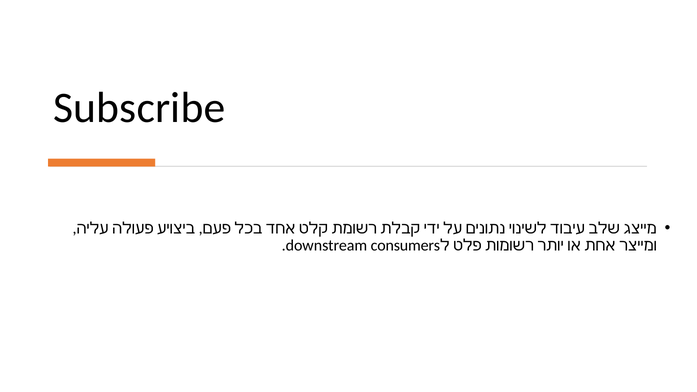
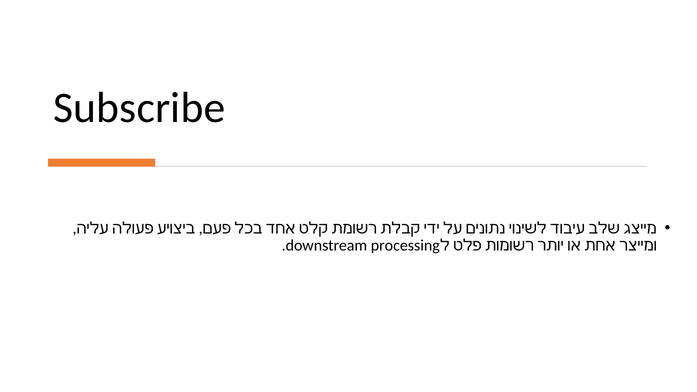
consumers: consumers -> processing
